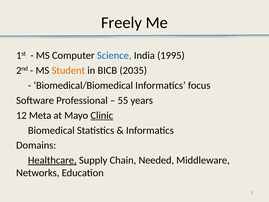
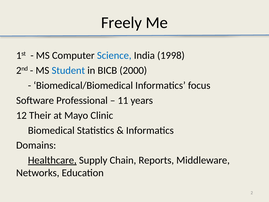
1995: 1995 -> 1998
Student colour: orange -> blue
2035: 2035 -> 2000
55: 55 -> 11
Meta: Meta -> Their
Clinic underline: present -> none
Needed: Needed -> Reports
